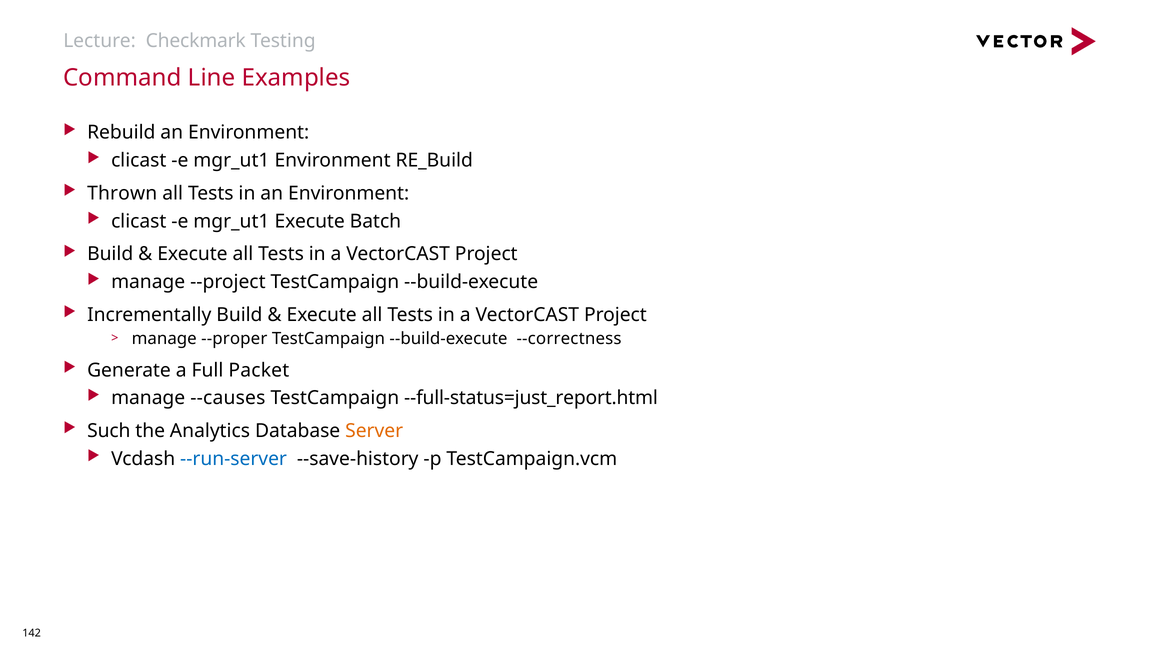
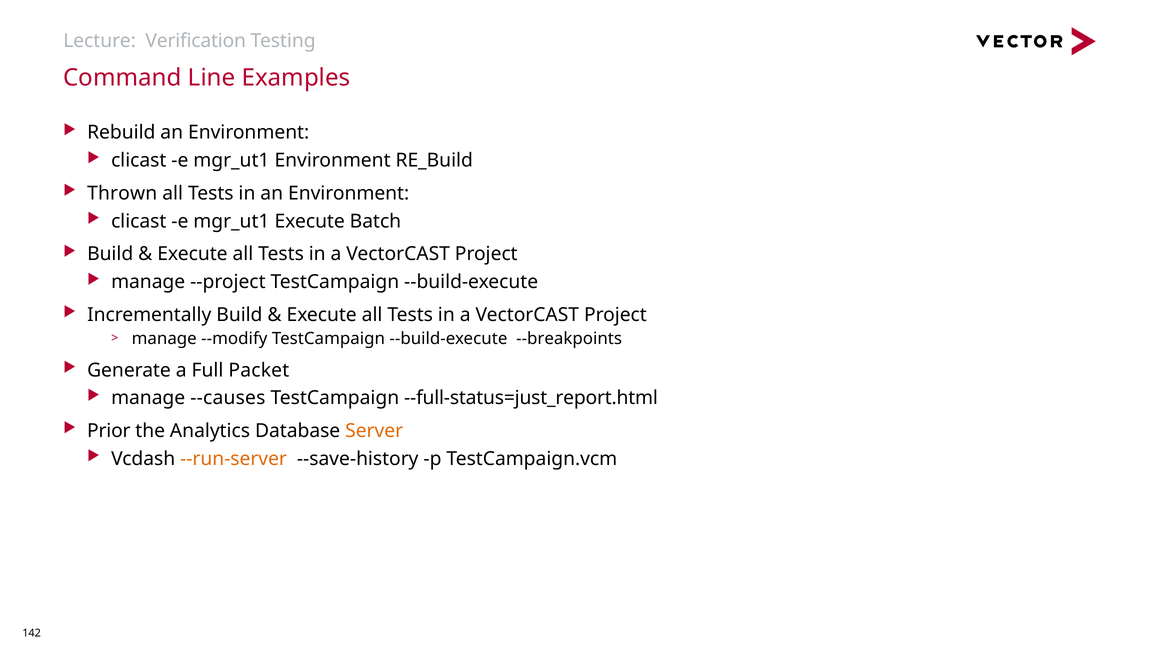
Checkmark: Checkmark -> Verification
--proper: --proper -> --modify
--correctness: --correctness -> --breakpoints
Such: Such -> Prior
--run-server colour: blue -> orange
